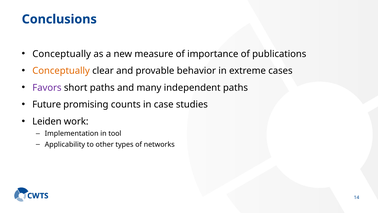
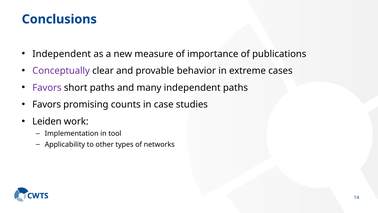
Conceptually at (62, 54): Conceptually -> Independent
Conceptually at (61, 71) colour: orange -> purple
Future at (47, 104): Future -> Favors
